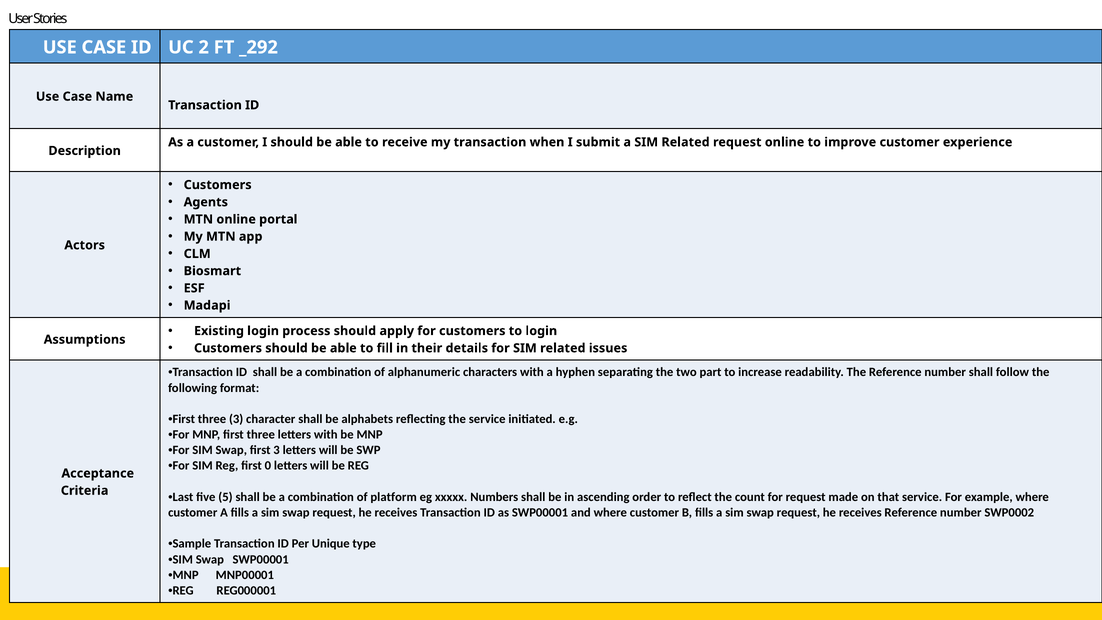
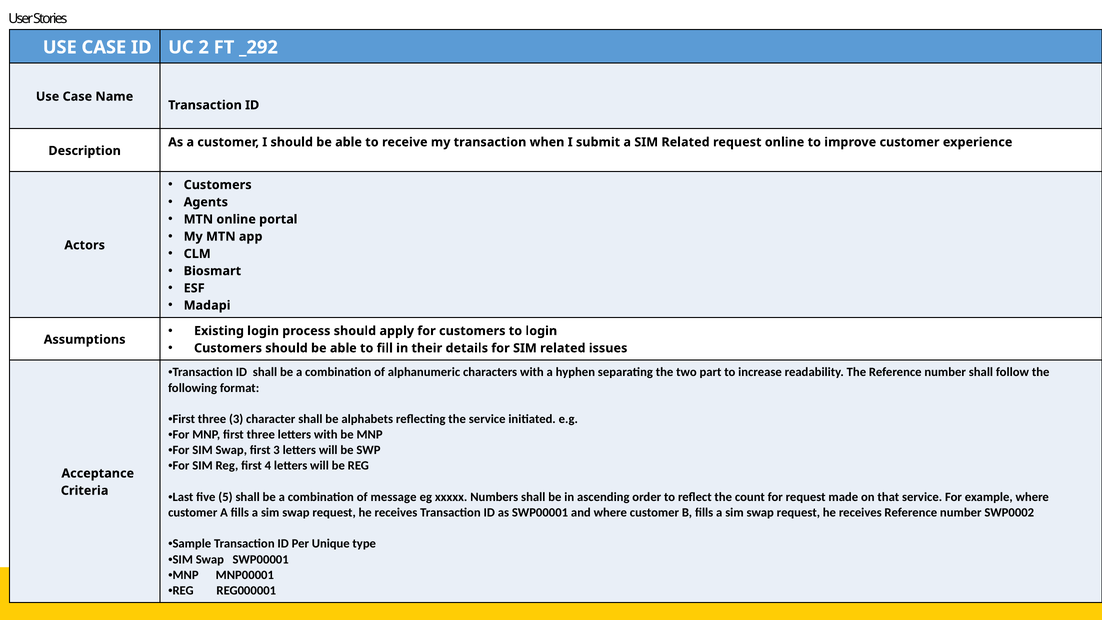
0: 0 -> 4
platform: platform -> message
